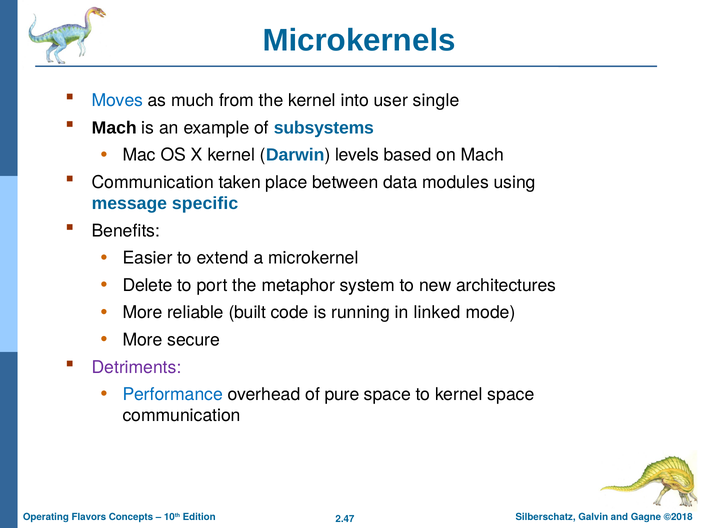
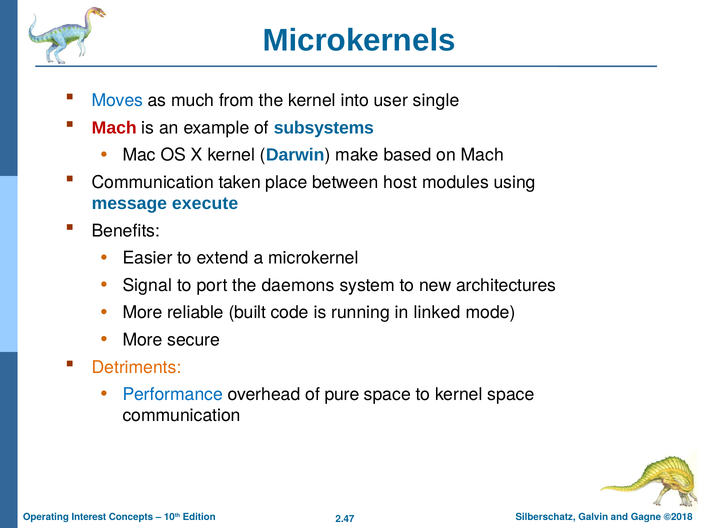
Mach at (114, 128) colour: black -> red
levels: levels -> make
data: data -> host
specific: specific -> execute
Delete: Delete -> Signal
metaphor: metaphor -> daemons
Detriments colour: purple -> orange
Flavors: Flavors -> Interest
